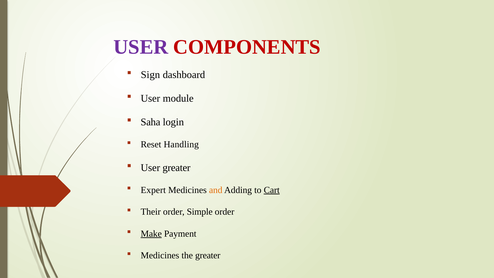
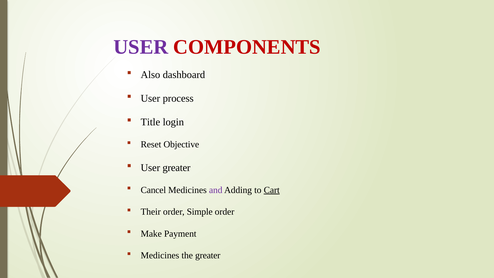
Sign: Sign -> Also
module: module -> process
Saha: Saha -> Title
Handling: Handling -> Objective
Expert: Expert -> Cancel
and colour: orange -> purple
Make underline: present -> none
